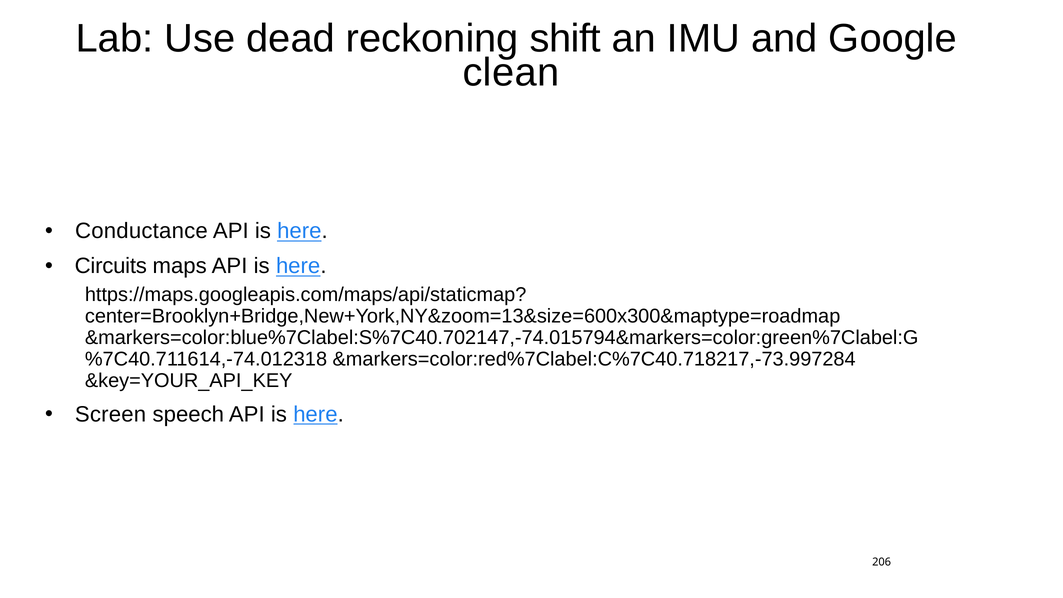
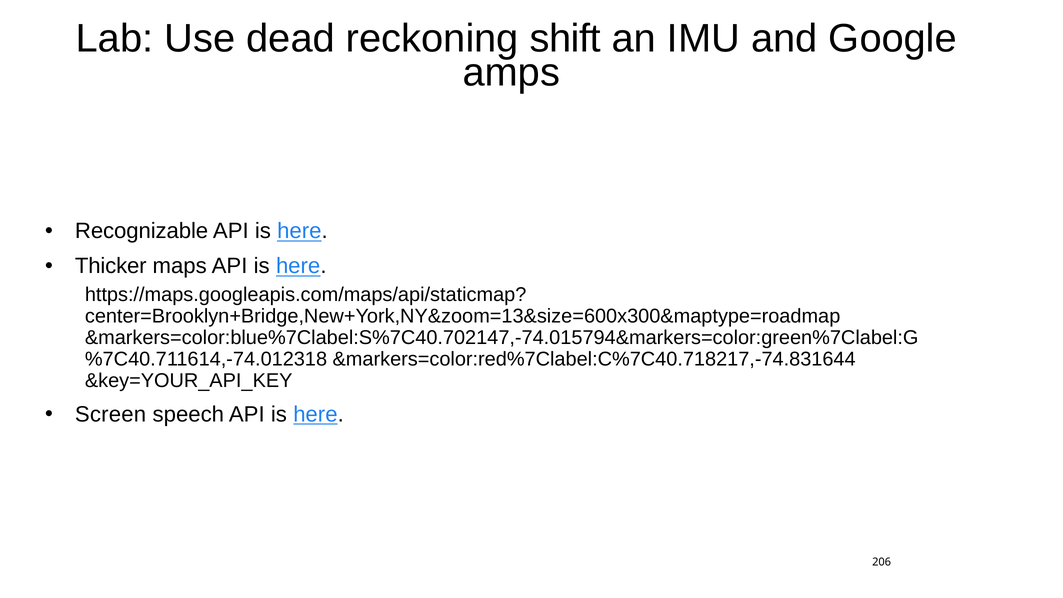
clean: clean -> amps
Conductance: Conductance -> Recognizable
Circuits: Circuits -> Thicker
&markers=color:red%7Clabel:C%7C40.718217,-73.997284: &markers=color:red%7Clabel:C%7C40.718217,-73.997284 -> &markers=color:red%7Clabel:C%7C40.718217,-74.831644
